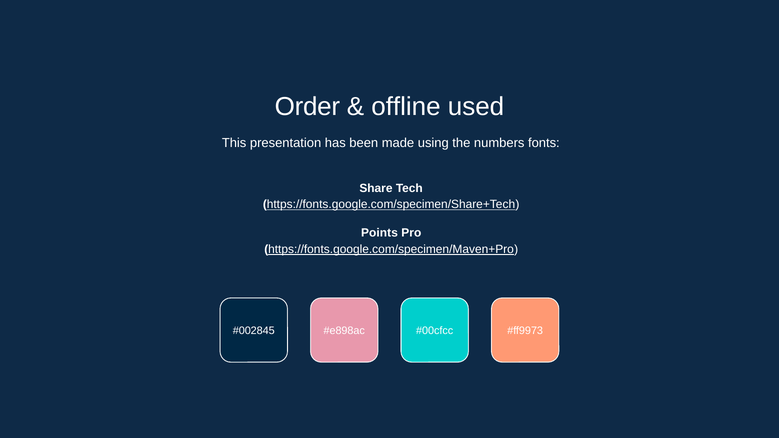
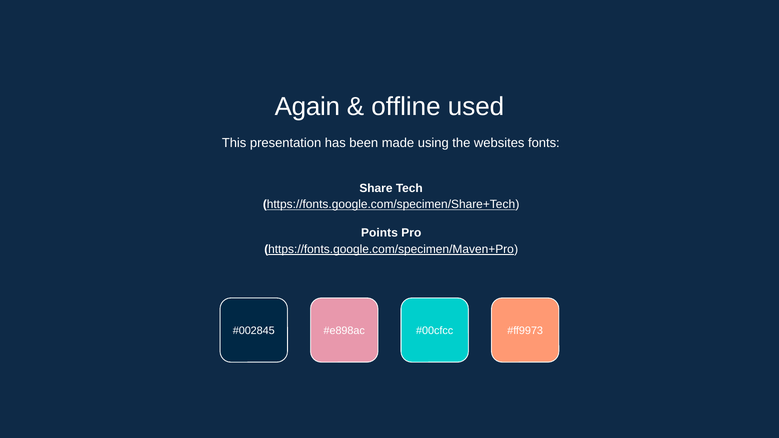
Order: Order -> Again
numbers: numbers -> websites
